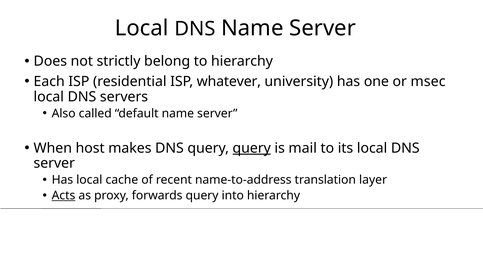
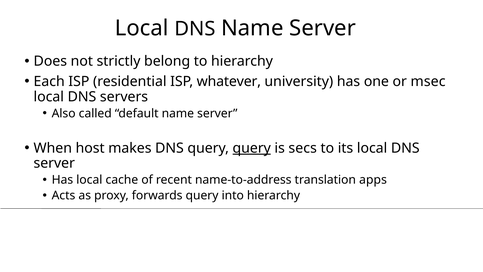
mail: mail -> secs
layer: layer -> apps
Acts underline: present -> none
